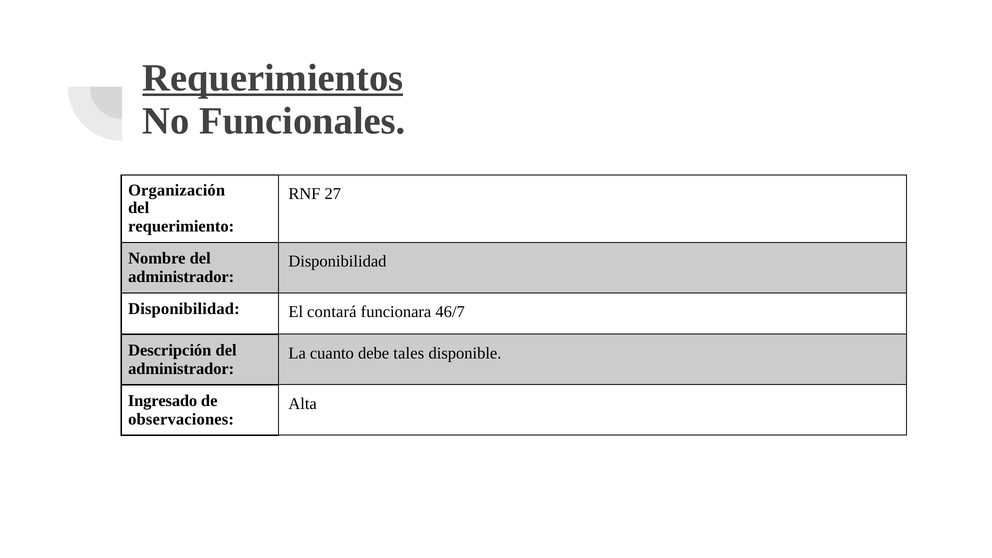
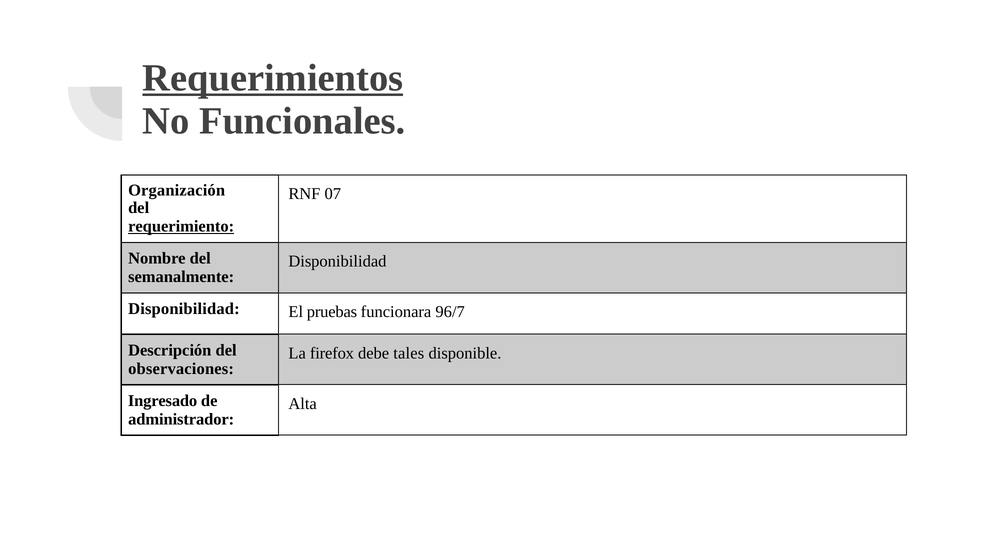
27: 27 -> 07
requerimiento underline: none -> present
administrador at (181, 277): administrador -> semanalmente
contará: contará -> pruebas
46/7: 46/7 -> 96/7
cuanto: cuanto -> firefox
administrador at (181, 369): administrador -> observaciones
observaciones: observaciones -> administrador
